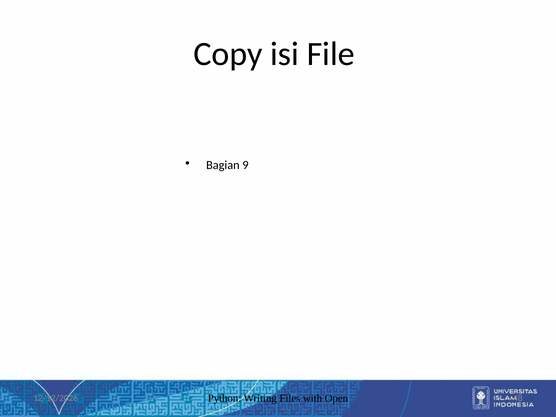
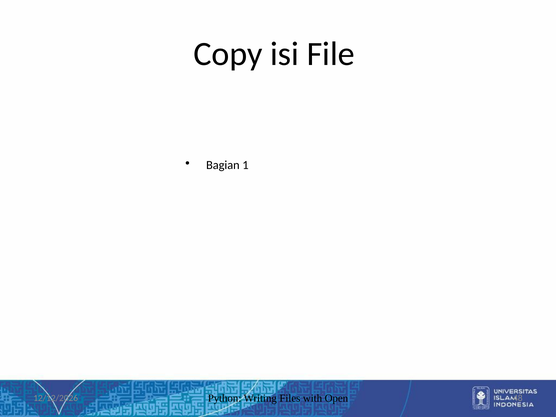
9: 9 -> 1
